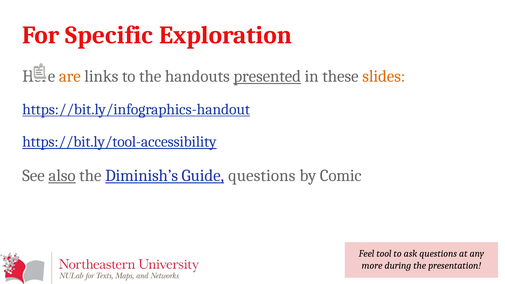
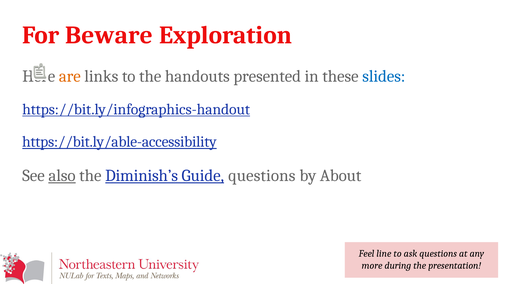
Specific: Specific -> Beware
presented underline: present -> none
slides colour: orange -> blue
https://bit.ly/tool-accessibility: https://bit.ly/tool-accessibility -> https://bit.ly/able-accessibility
Comic: Comic -> About
tool: tool -> line
